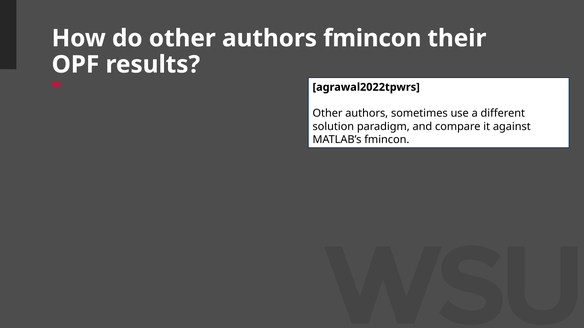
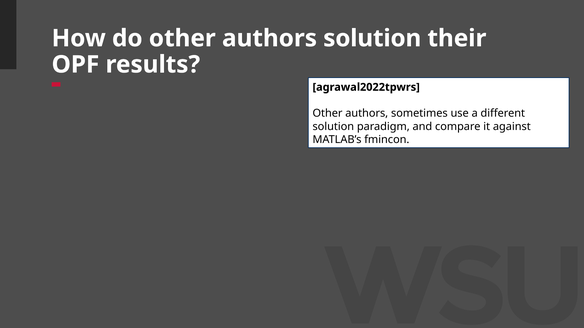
authors fmincon: fmincon -> solution
